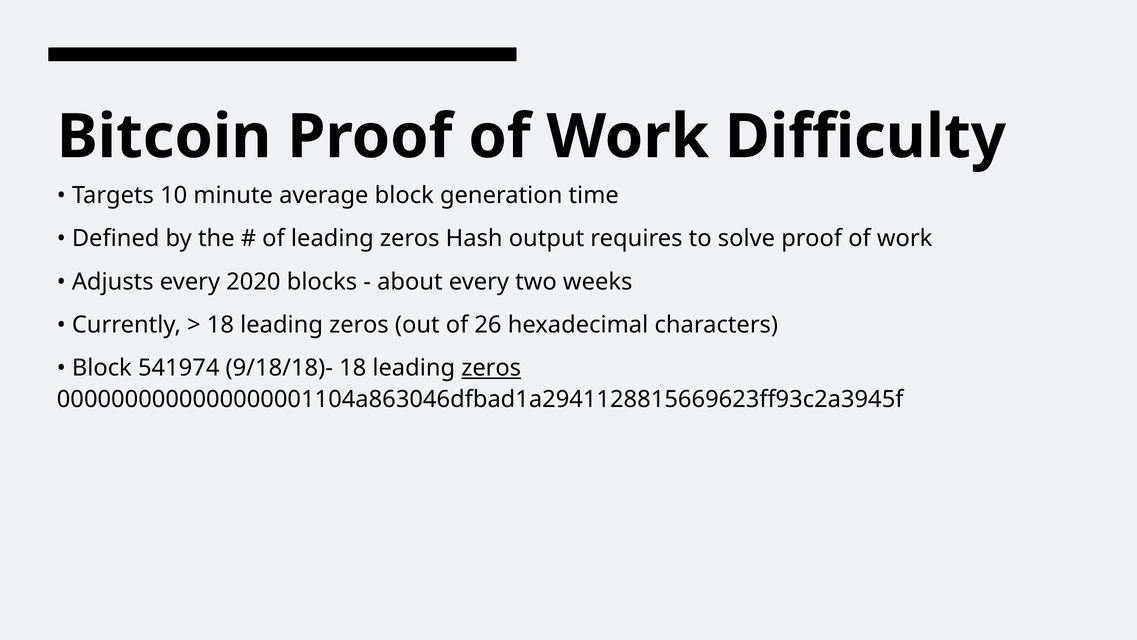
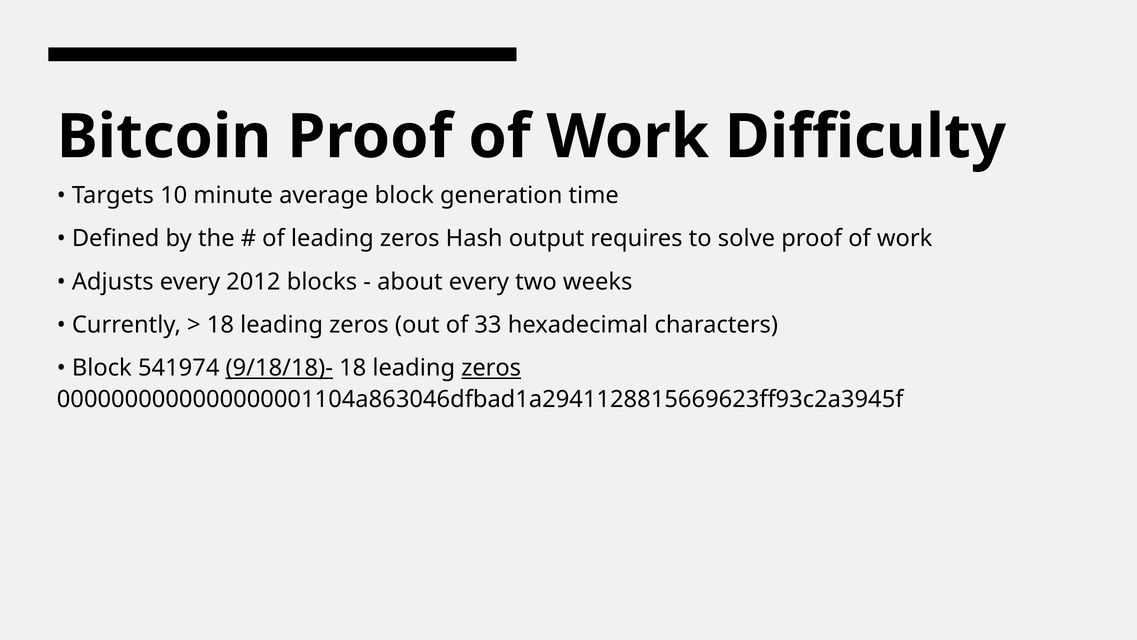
2020: 2020 -> 2012
26: 26 -> 33
9/18/18)- underline: none -> present
